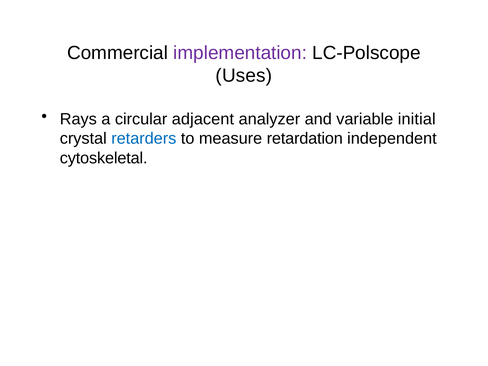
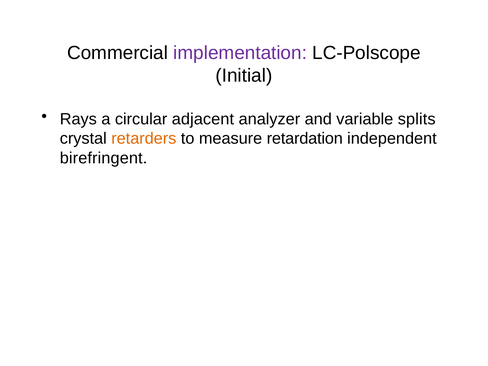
Uses: Uses -> Initial
initial: initial -> splits
retarders colour: blue -> orange
cytoskeletal: cytoskeletal -> birefringent
